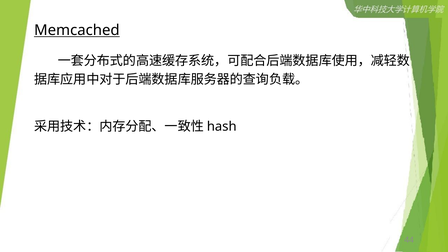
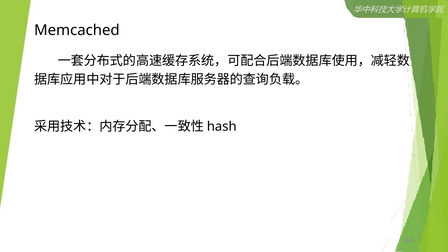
Memcached underline: present -> none
